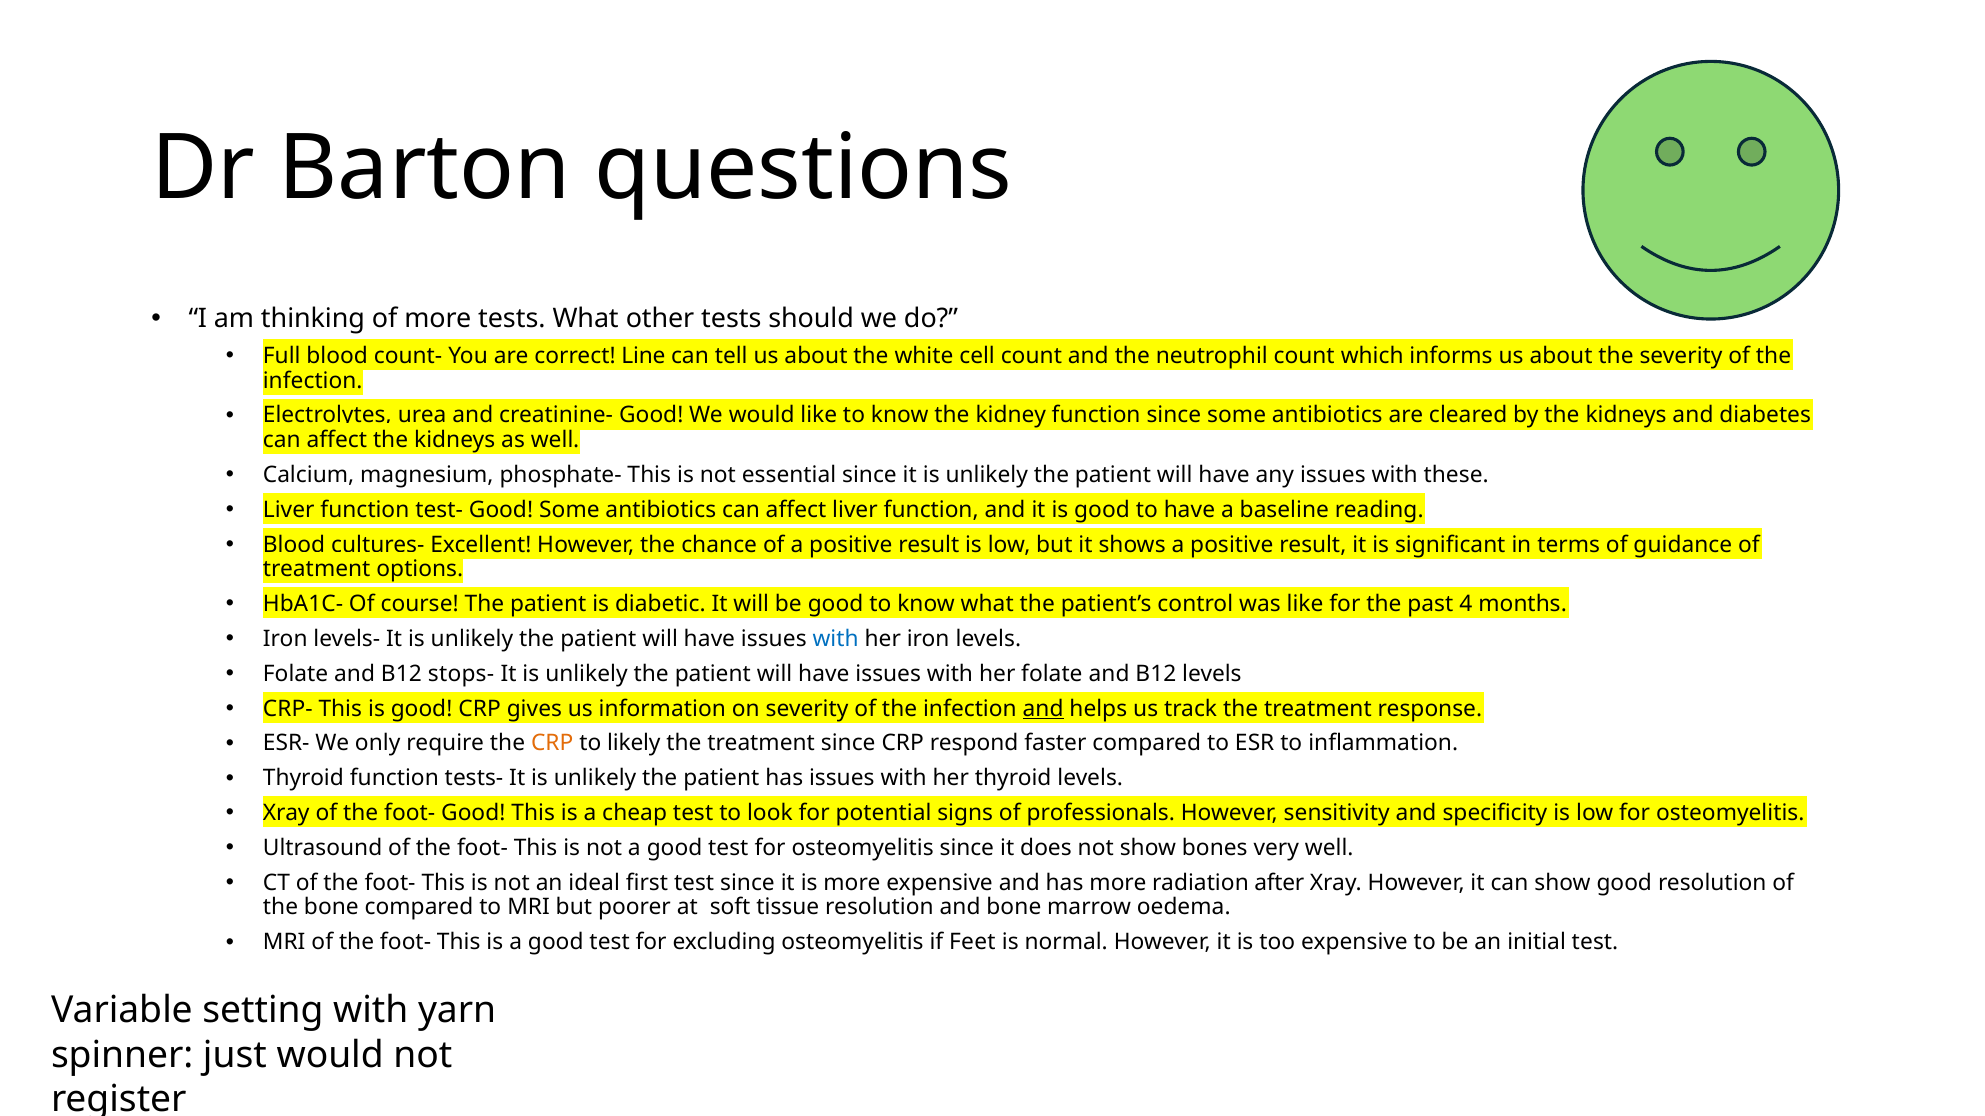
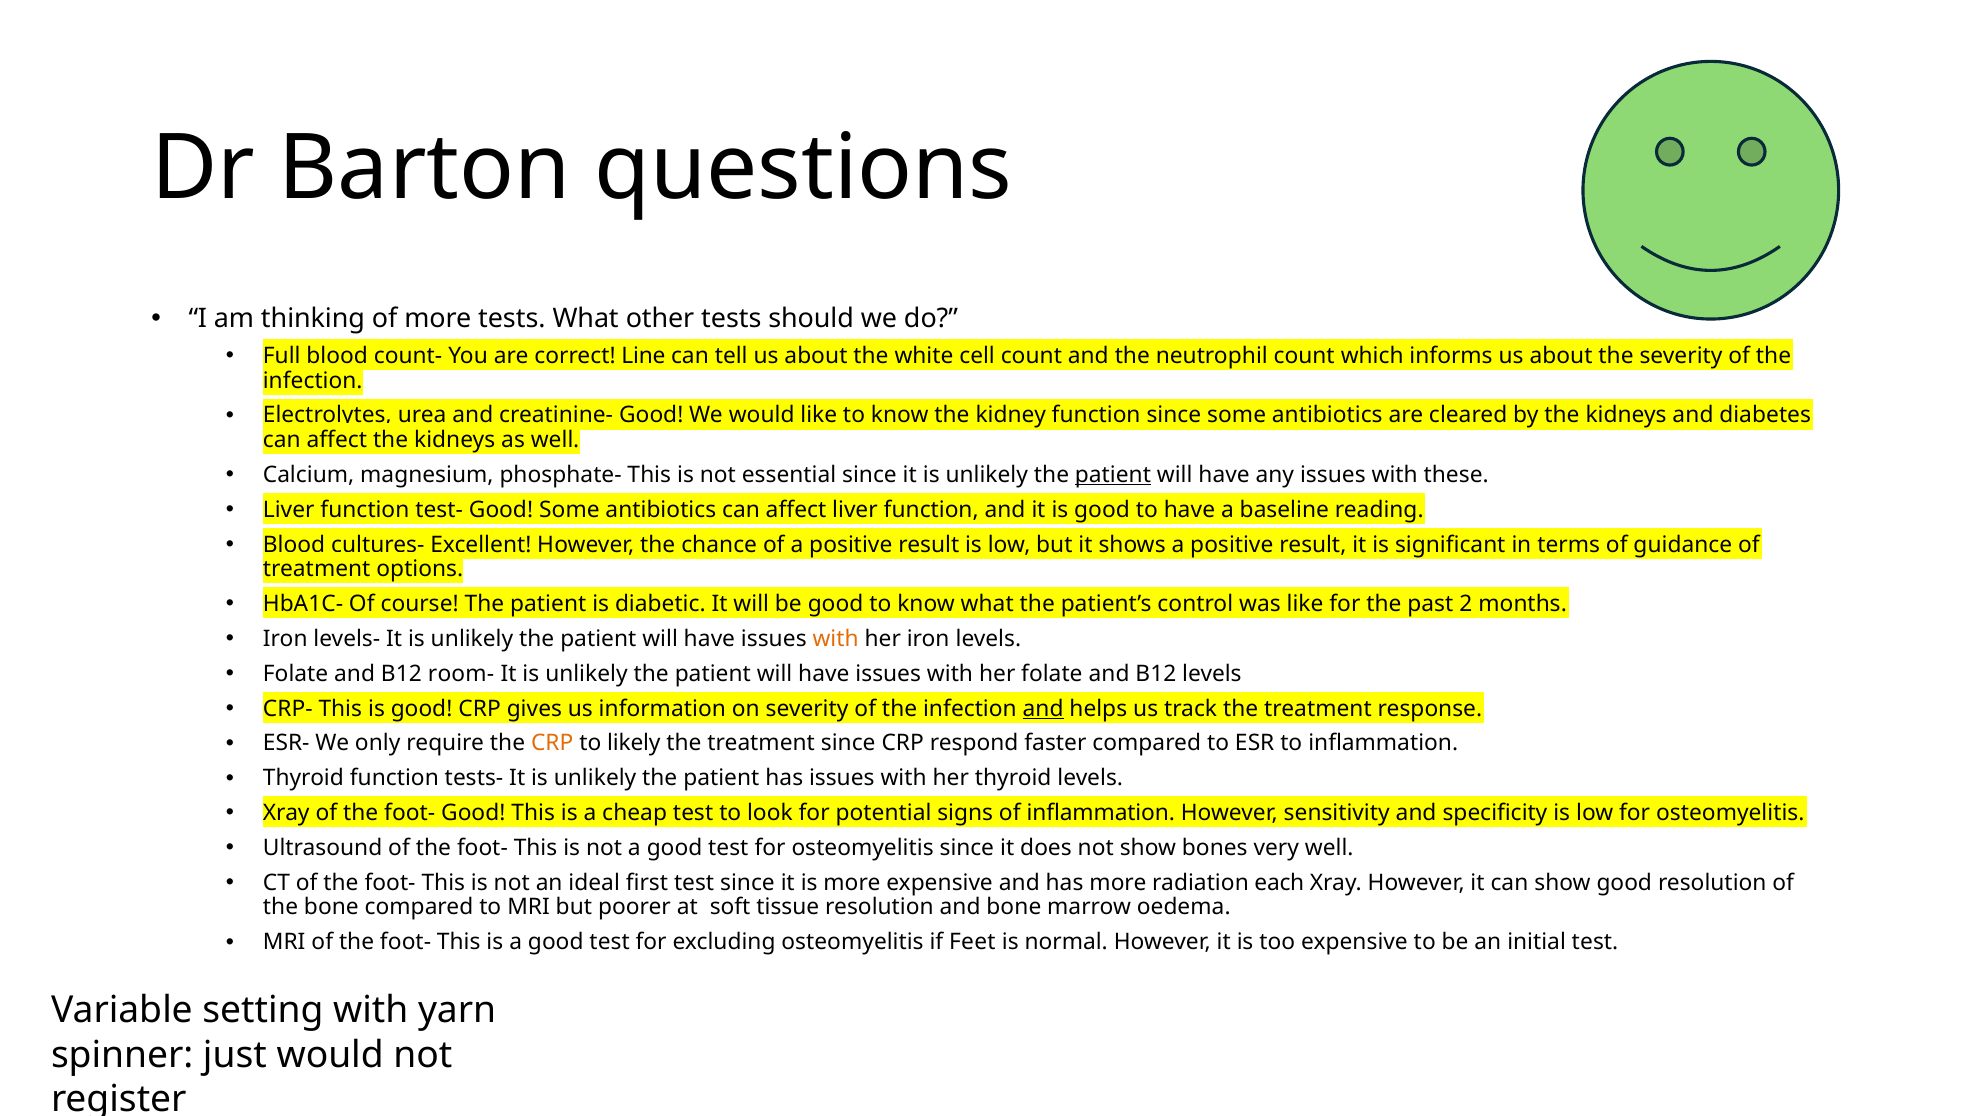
patient at (1113, 475) underline: none -> present
4: 4 -> 2
with at (836, 639) colour: blue -> orange
stops-: stops- -> room-
of professionals: professionals -> inflammation
after: after -> each
